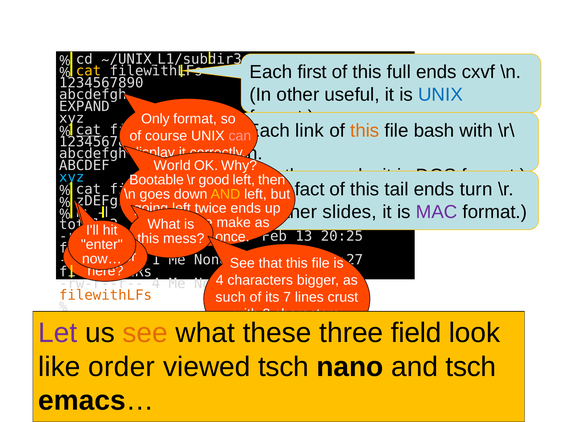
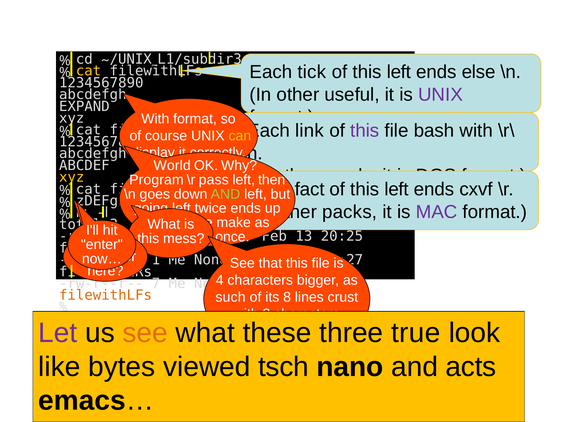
first: first -> tick
full at (399, 72): full -> left
cxvf: cxvf -> else
UNIX at (440, 94) colour: blue -> purple
Only at (155, 119): Only -> With
this at (365, 131) colour: orange -> purple
cat at (89, 130) underline: present -> none
can colour: pink -> yellow
xyz at (72, 177) colour: light blue -> yellow
Bootable: Bootable -> Program
good: good -> pass
tail at (397, 189): tail -> left
turn: turn -> cxvf
AND at (225, 194) colour: yellow -> light green
slides: slides -> packs
4 at (156, 283): 4 -> 7
7: 7 -> 8
field: field -> true
order: order -> bytes
and tsch: tsch -> acts
